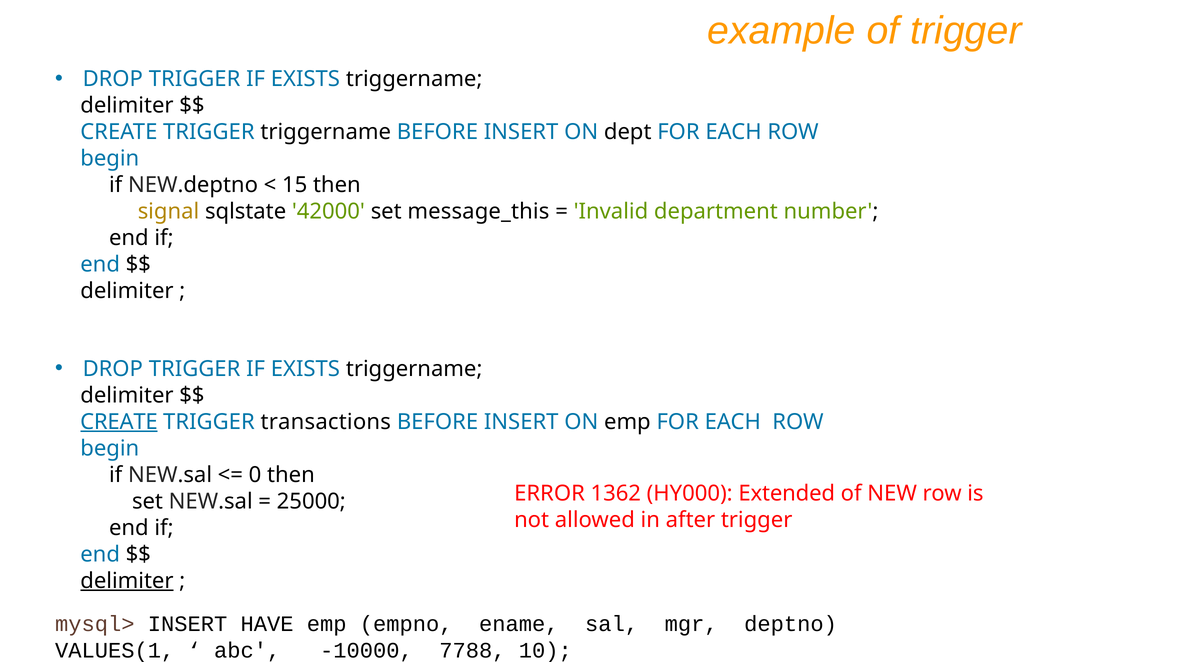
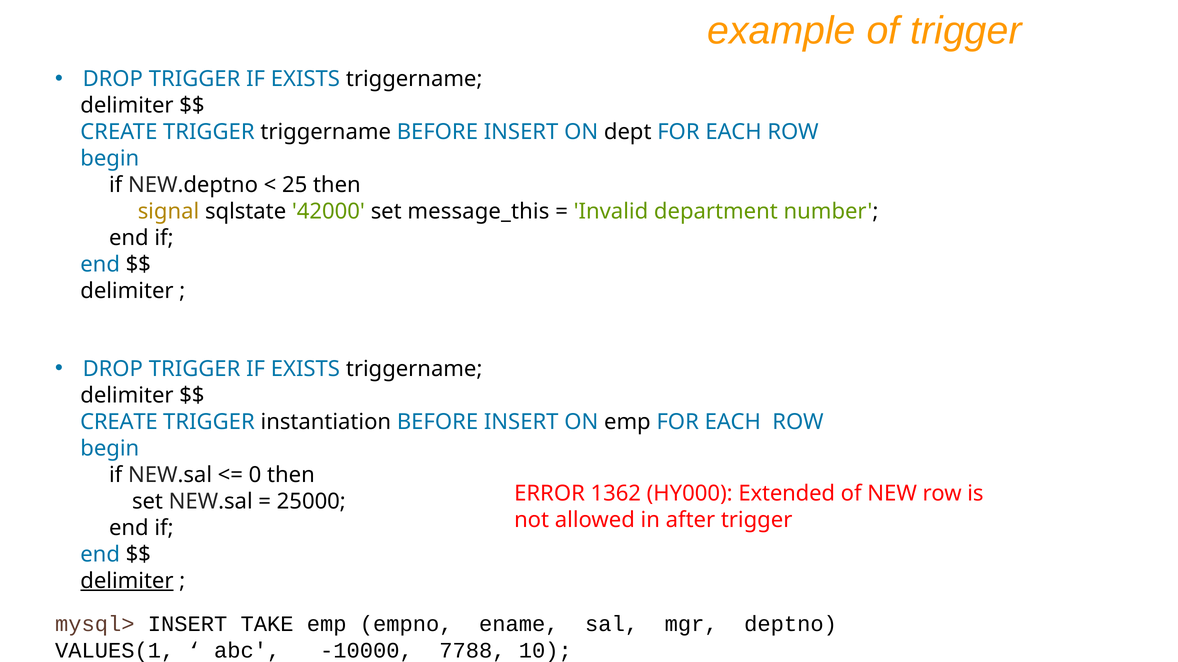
15: 15 -> 25
CREATE at (119, 422) underline: present -> none
transactions: transactions -> instantiation
HAVE: HAVE -> TAKE
